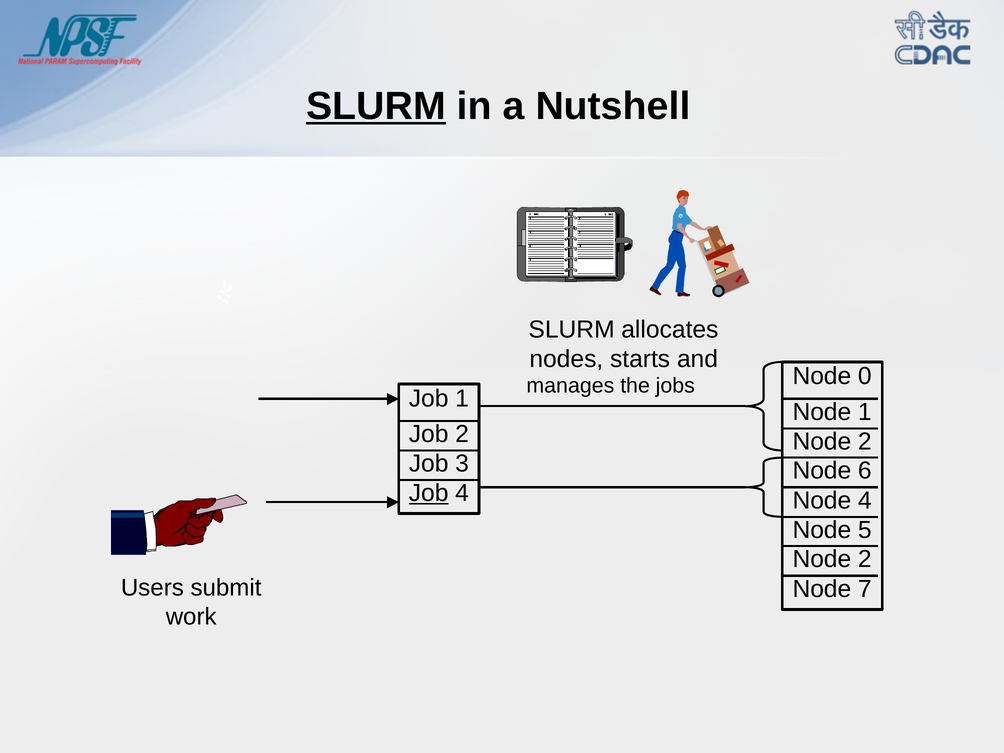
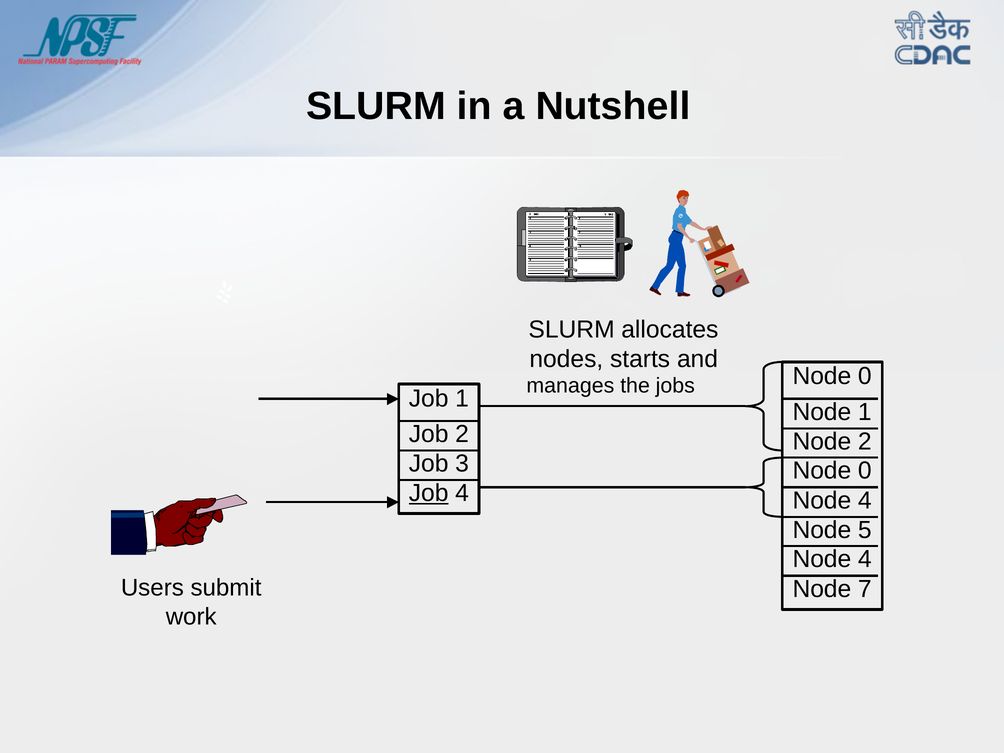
SLURM at (376, 106) underline: present -> none
6 at (865, 471): 6 -> 0
2 at (865, 559): 2 -> 4
